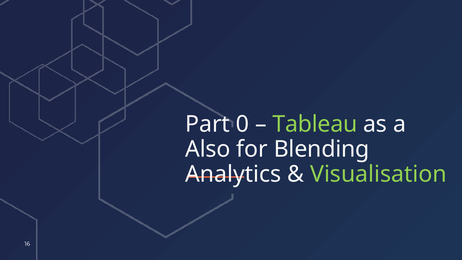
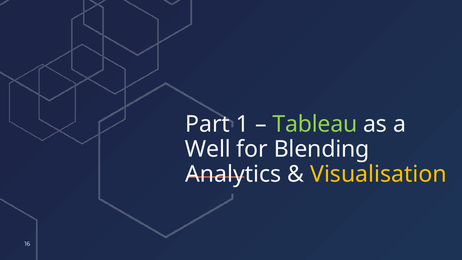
0: 0 -> 1
Also: Also -> Well
Visualisation colour: light green -> yellow
